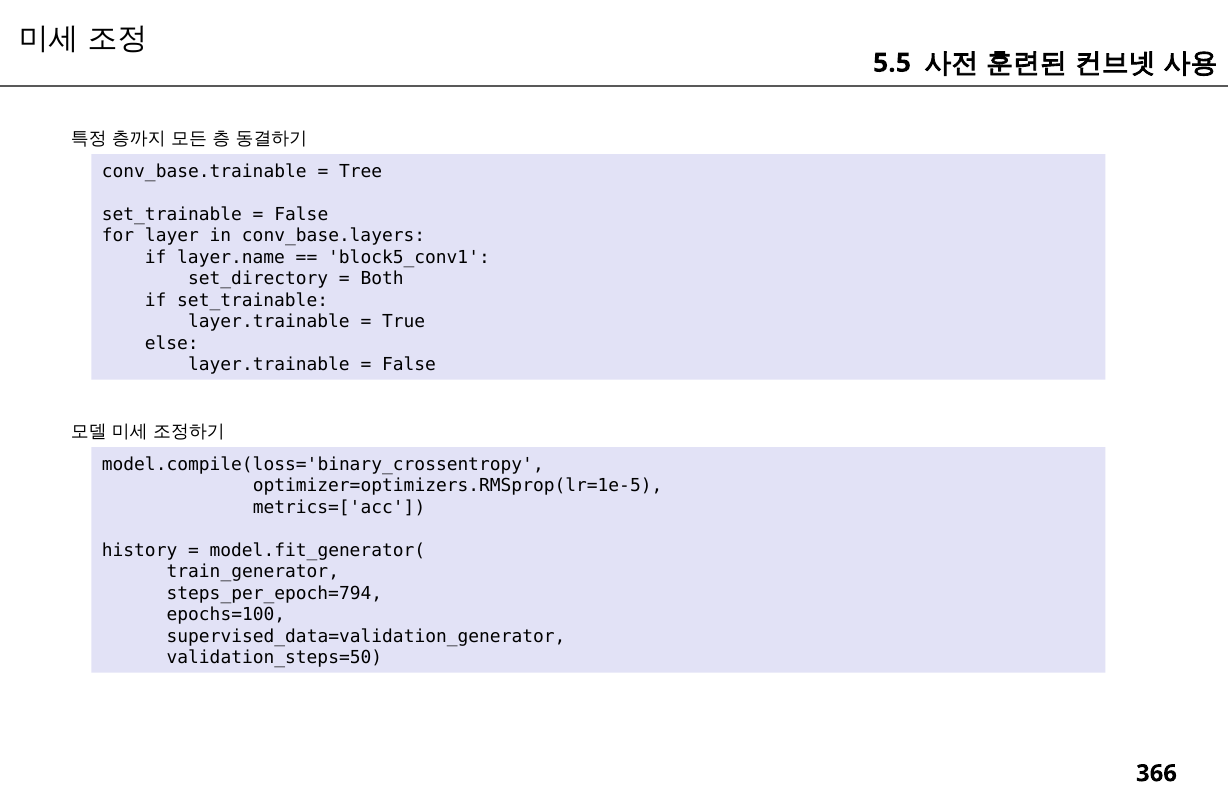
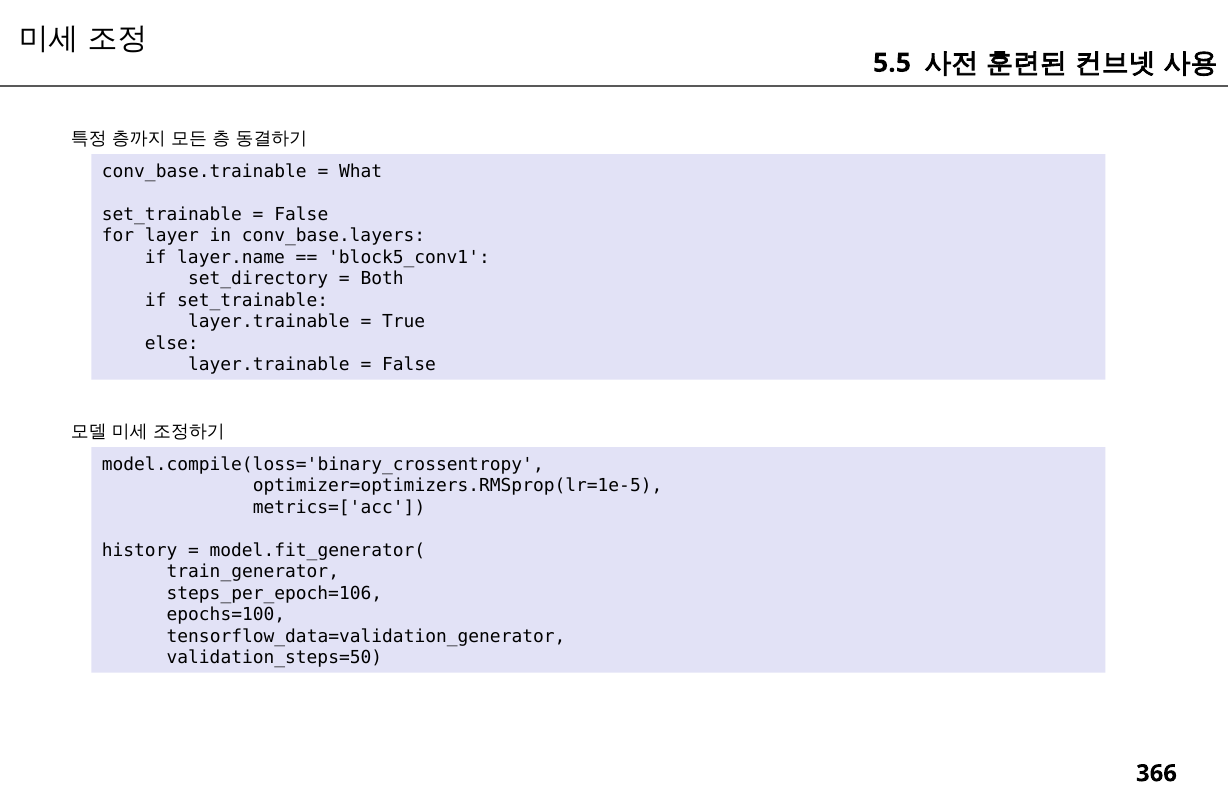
Tree: Tree -> What
steps_per_epoch=794: steps_per_epoch=794 -> steps_per_epoch=106
supervised_data=validation_generator: supervised_data=validation_generator -> tensorflow_data=validation_generator
